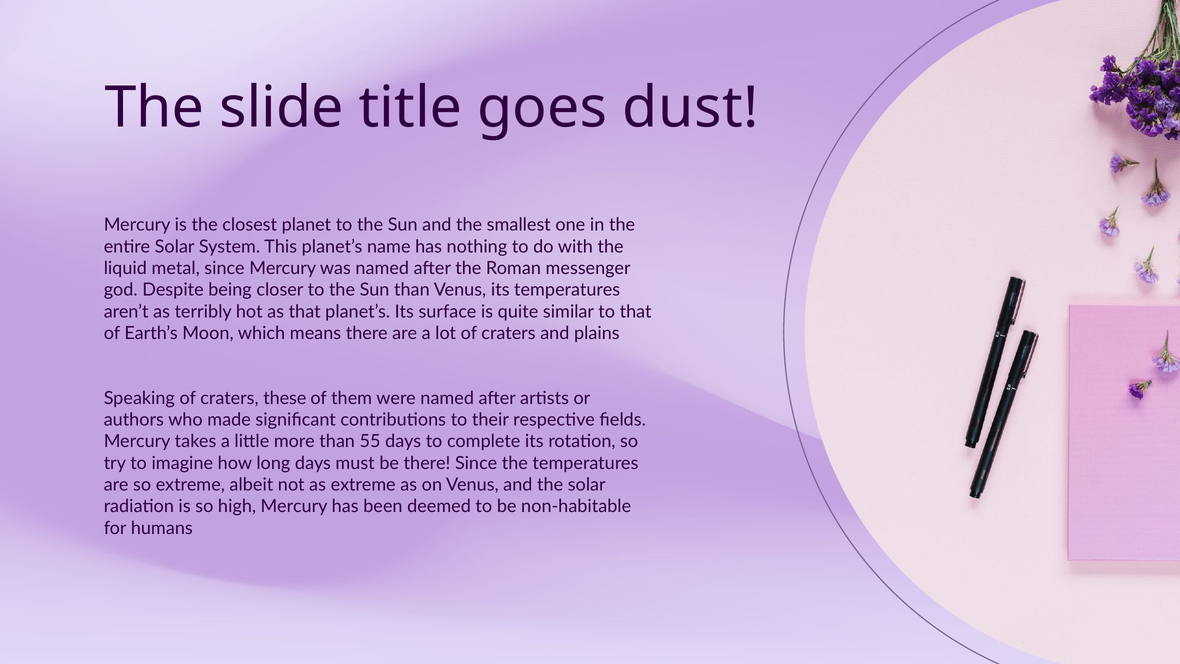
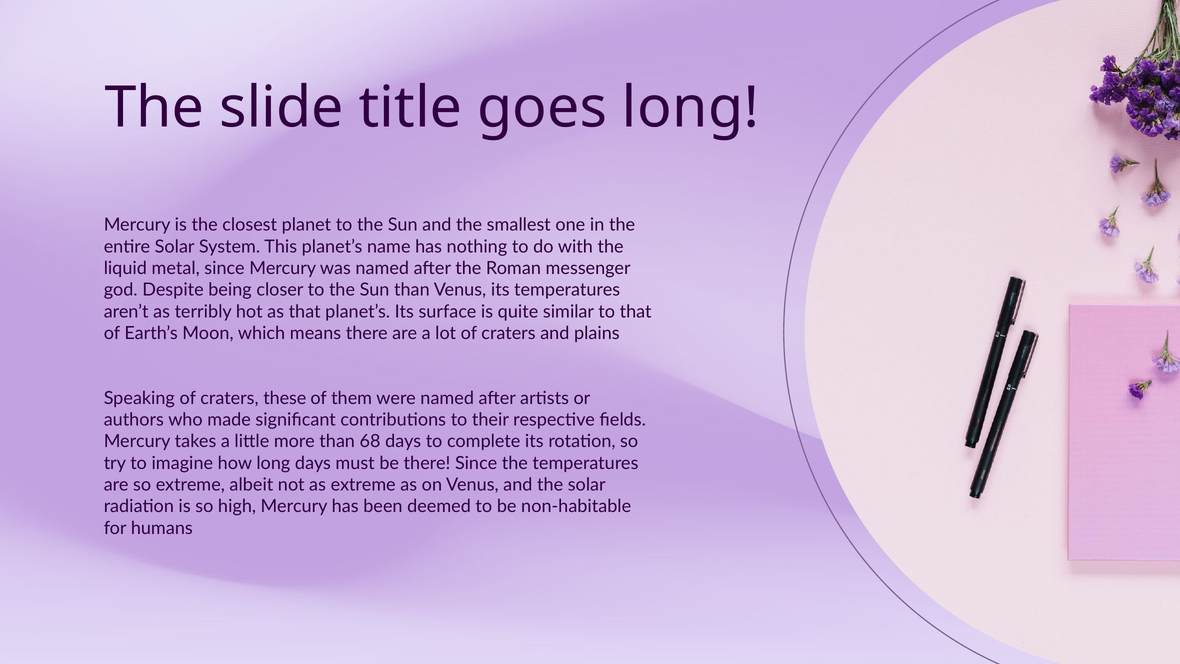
goes dust: dust -> long
55: 55 -> 68
